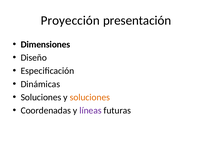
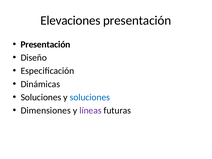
Proyección: Proyección -> Elevaciones
Dimensiones at (45, 44): Dimensiones -> Presentación
soluciones at (90, 97) colour: orange -> blue
Coordenadas: Coordenadas -> Dimensiones
